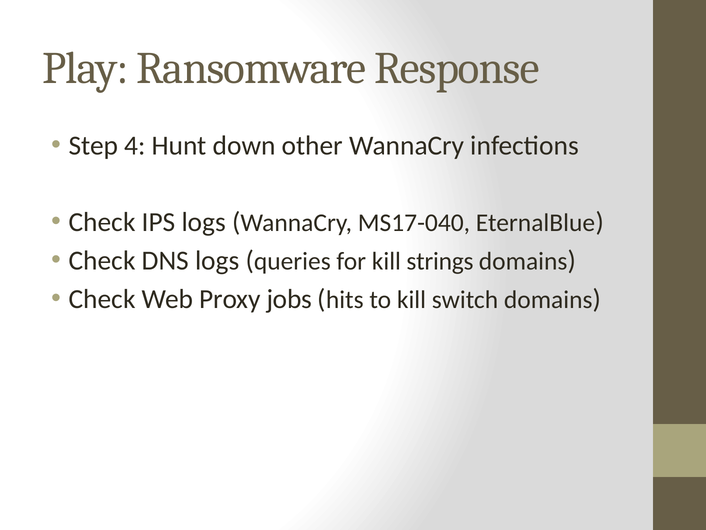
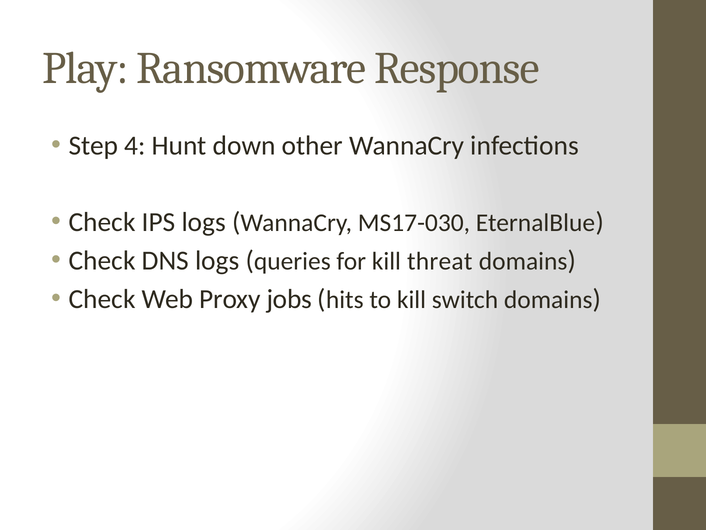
MS17-040: MS17-040 -> MS17-030
strings: strings -> threat
